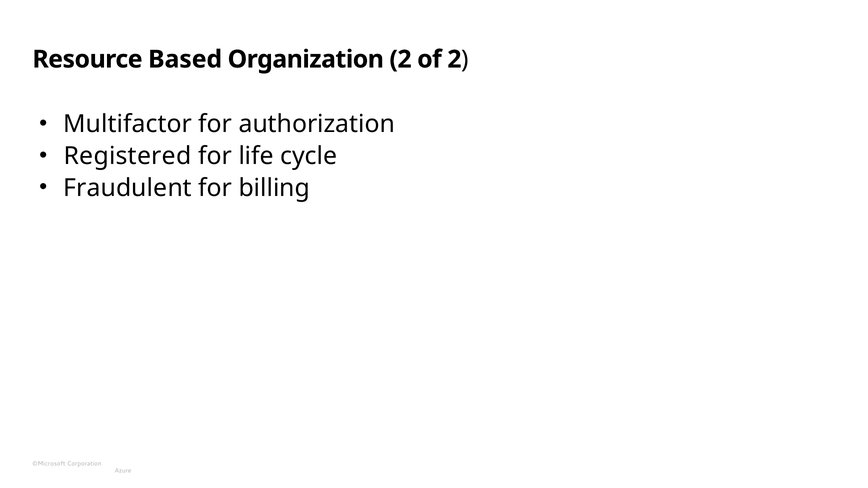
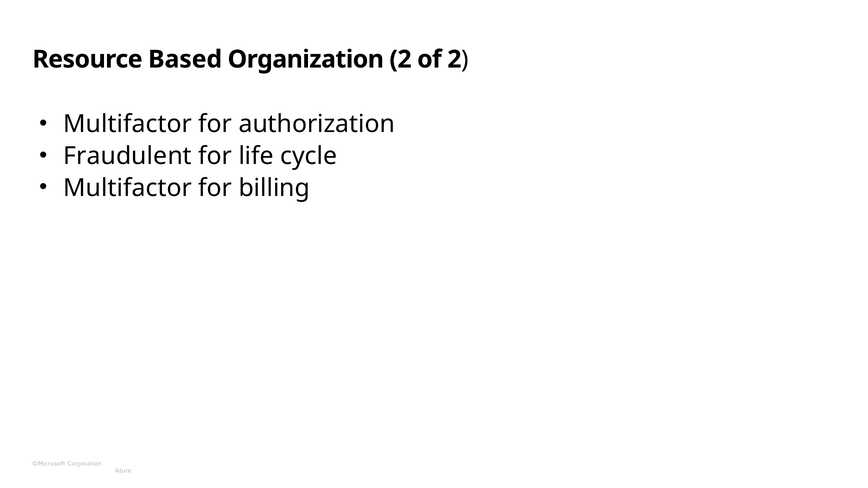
Registered: Registered -> Fraudulent
Fraudulent at (128, 188): Fraudulent -> Multifactor
